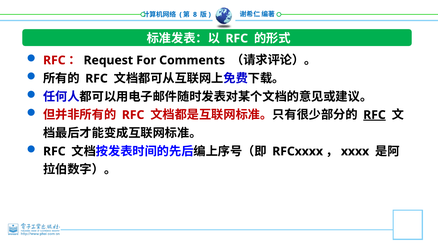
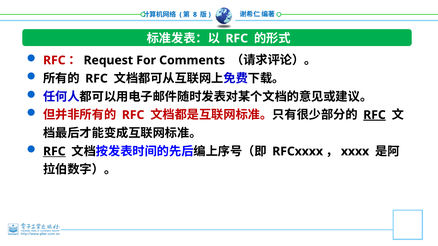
RFC at (54, 152) underline: none -> present
